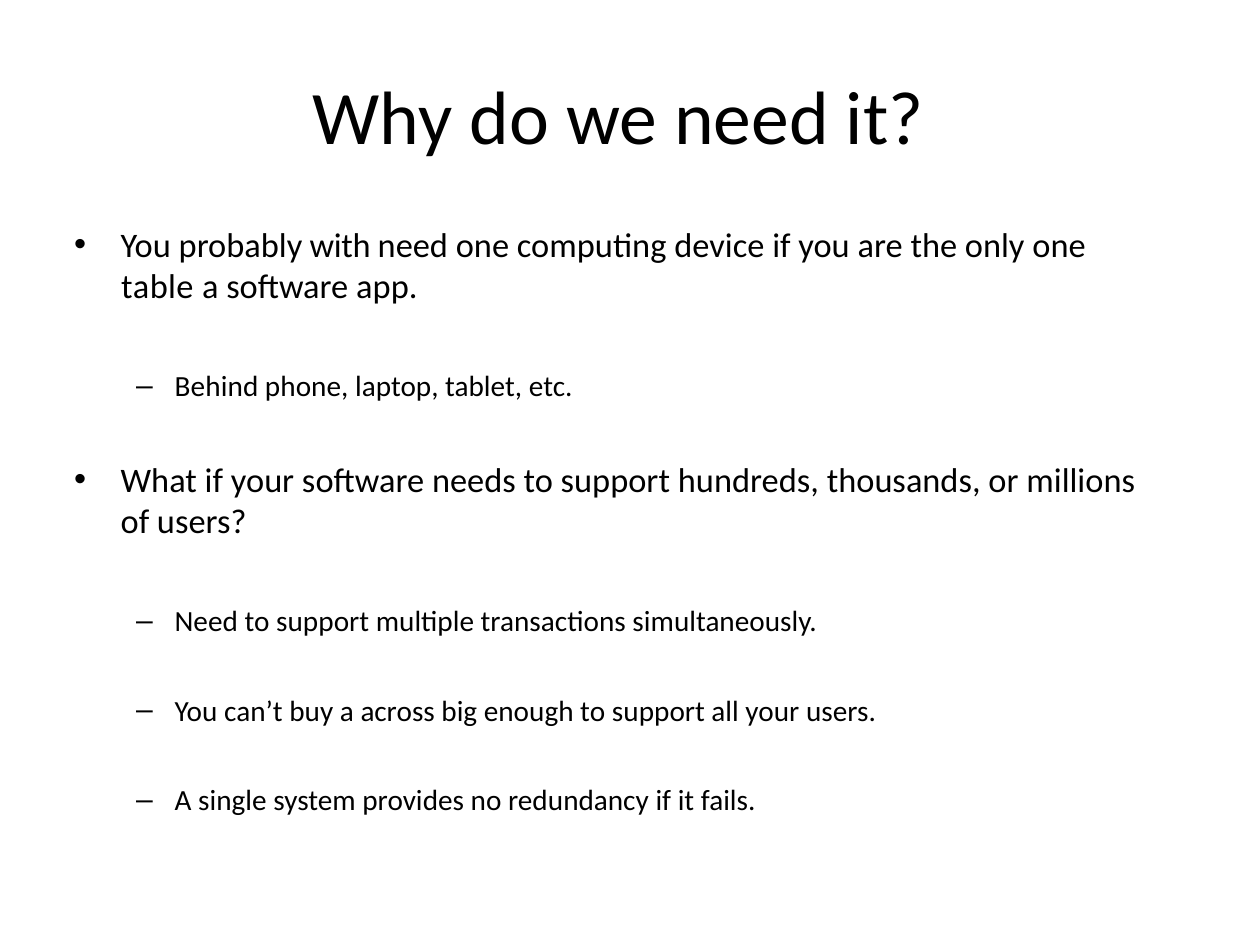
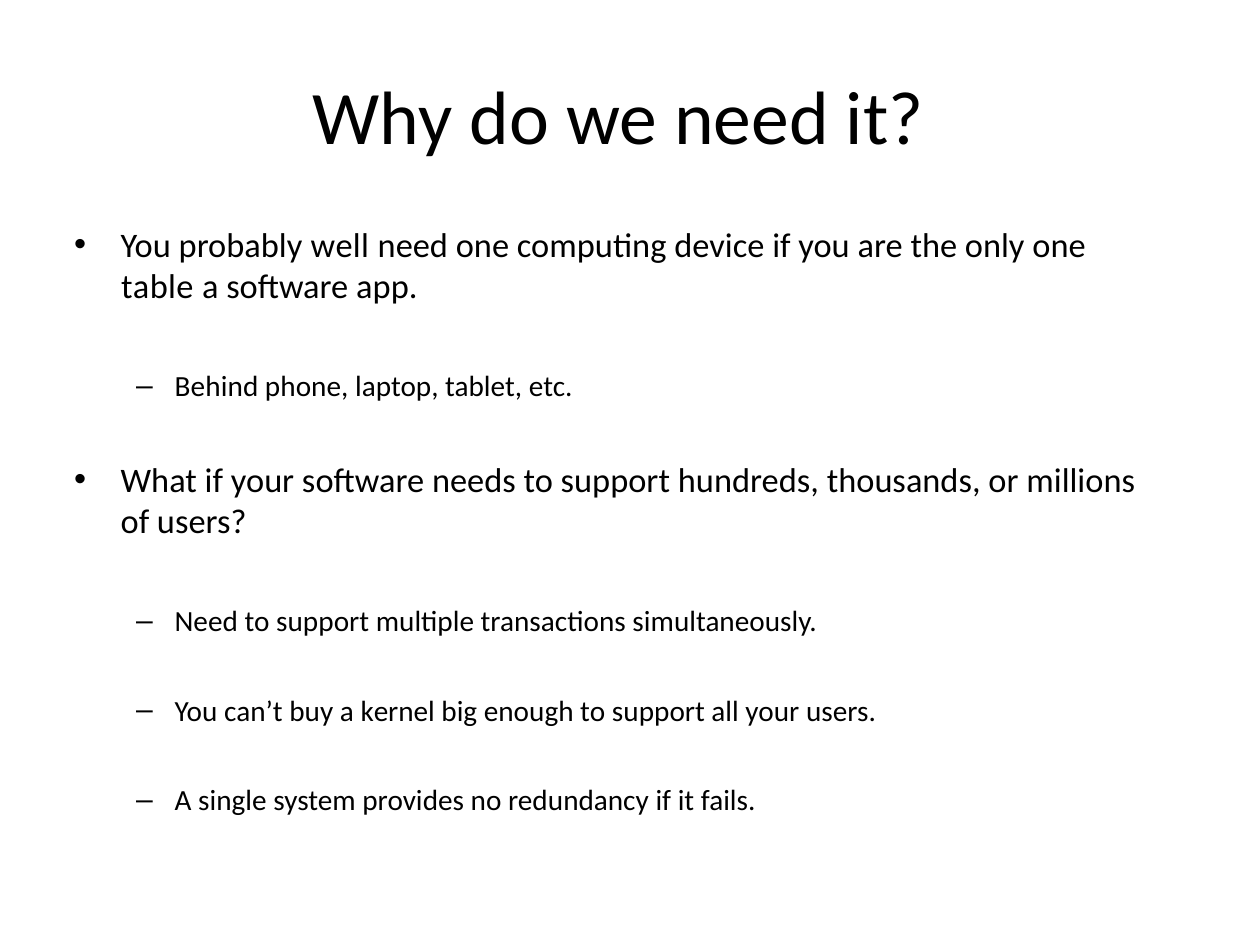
with: with -> well
across: across -> kernel
